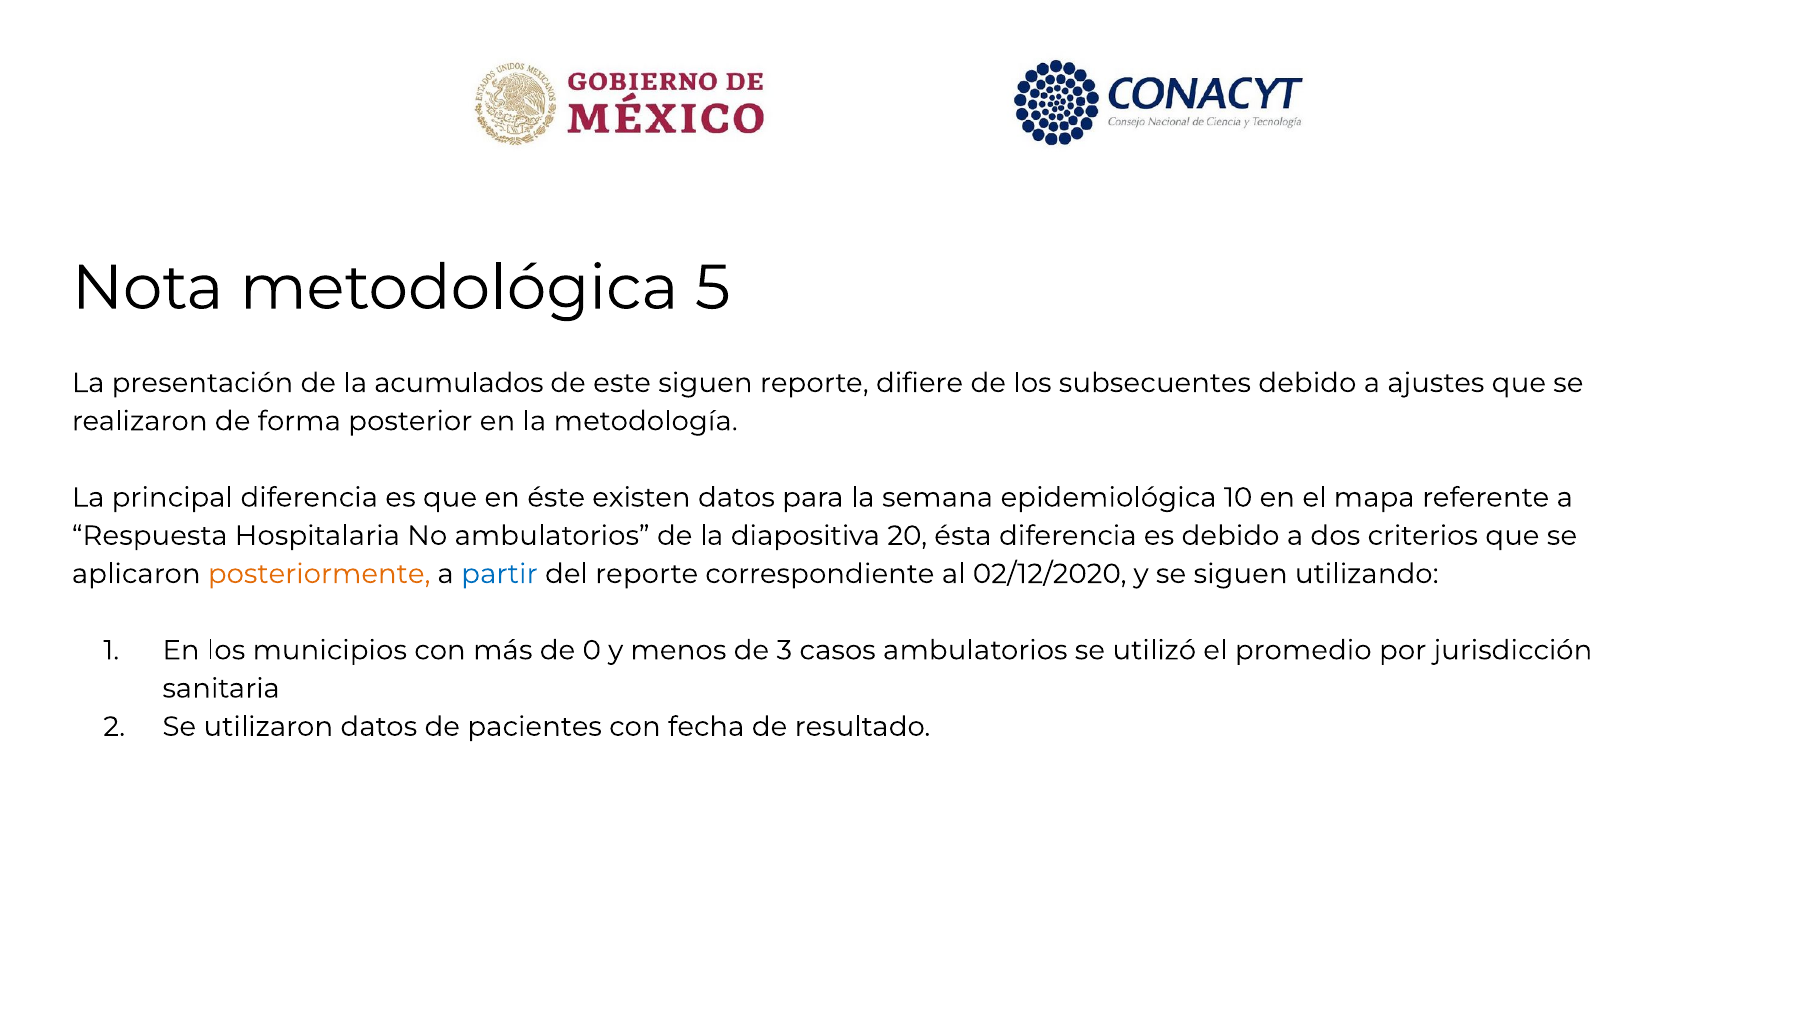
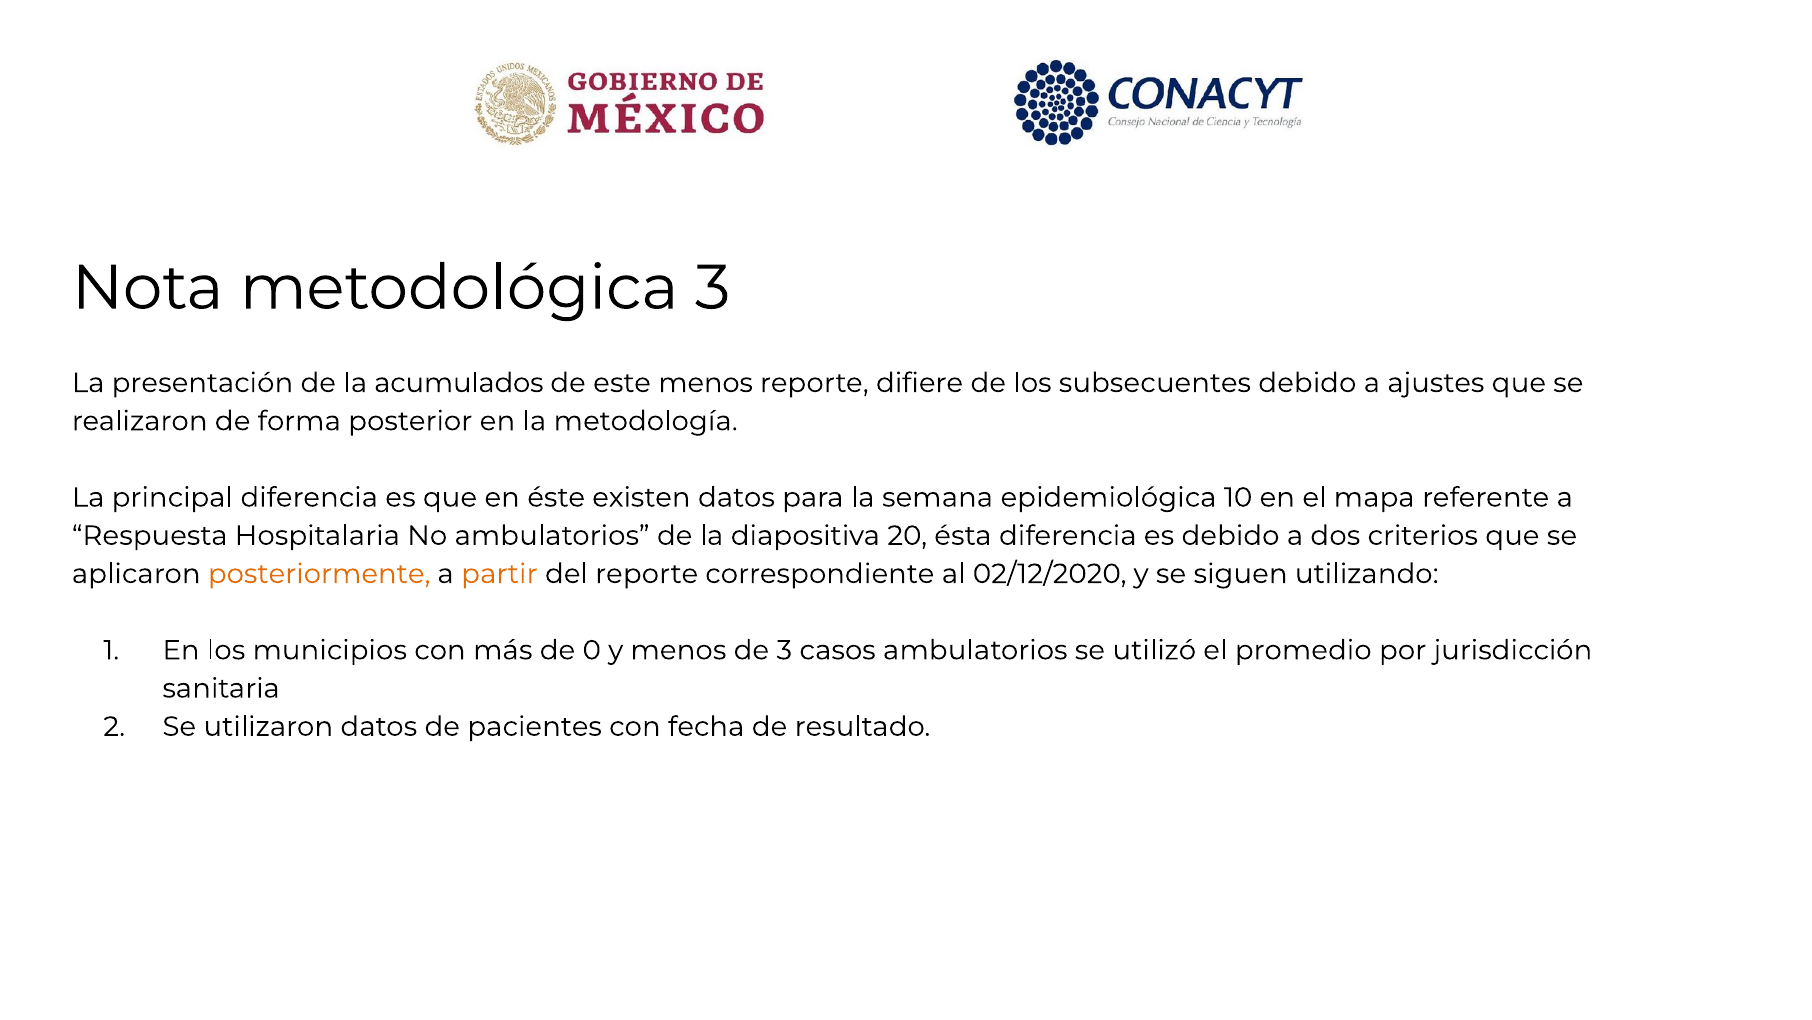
metodológica 5: 5 -> 3
este siguen: siguen -> menos
partir colour: blue -> orange
